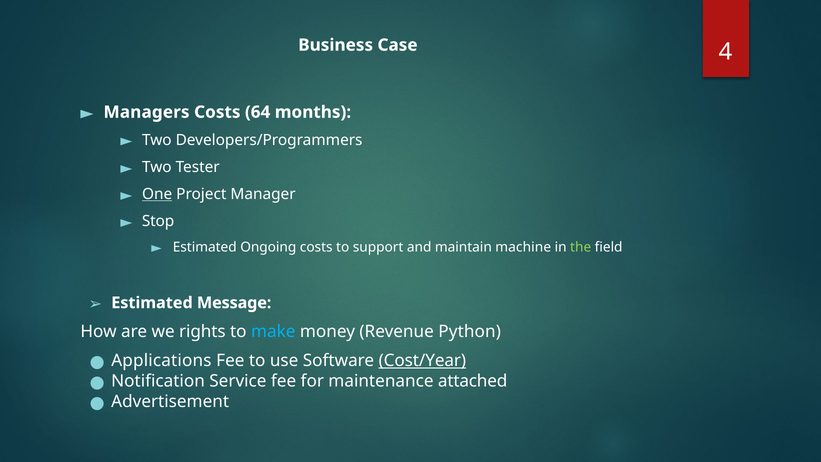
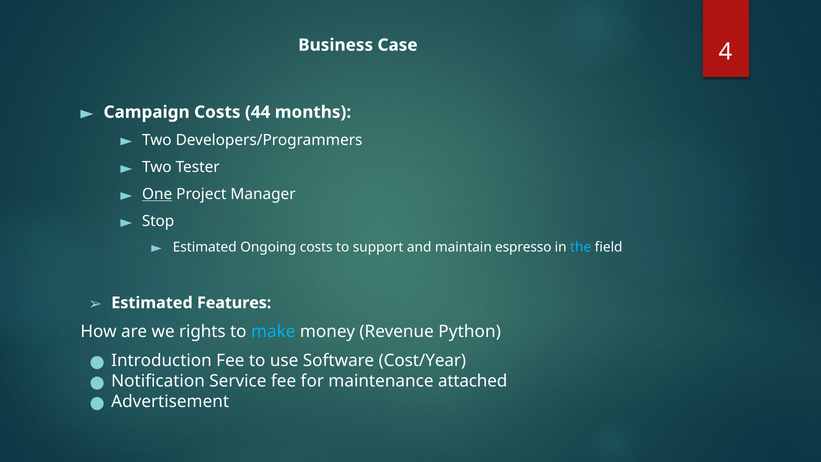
Managers: Managers -> Campaign
64: 64 -> 44
machine: machine -> espresso
the colour: light green -> light blue
Message: Message -> Features
Applications: Applications -> Introduction
Cost/Year underline: present -> none
